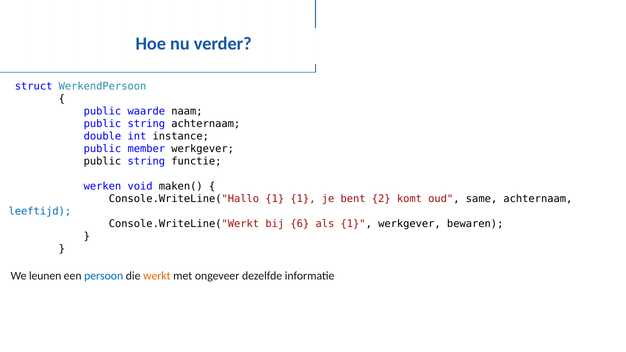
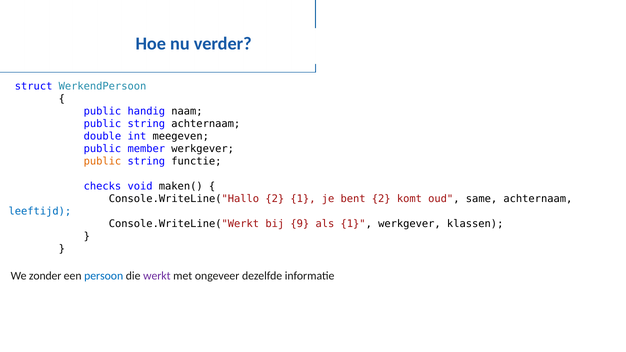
waarde: waarde -> handig
instance: instance -> meegeven
public at (102, 161) colour: black -> orange
werken: werken -> checks
Console.WriteLine("Hallo 1: 1 -> 2
6: 6 -> 9
bewaren: bewaren -> klassen
leunen: leunen -> zonder
werkt colour: orange -> purple
